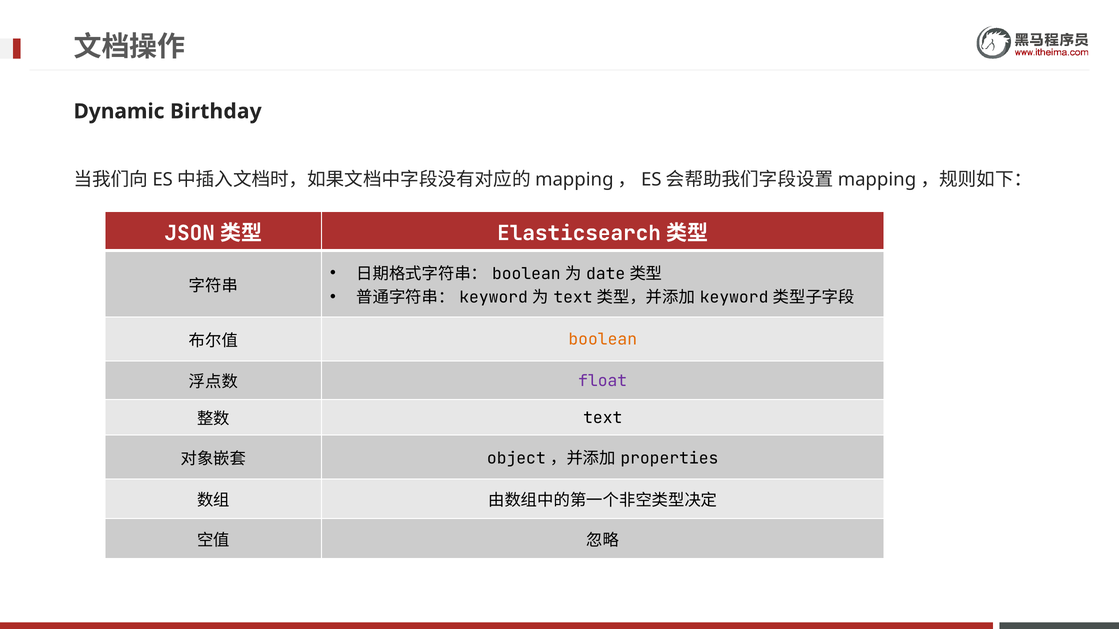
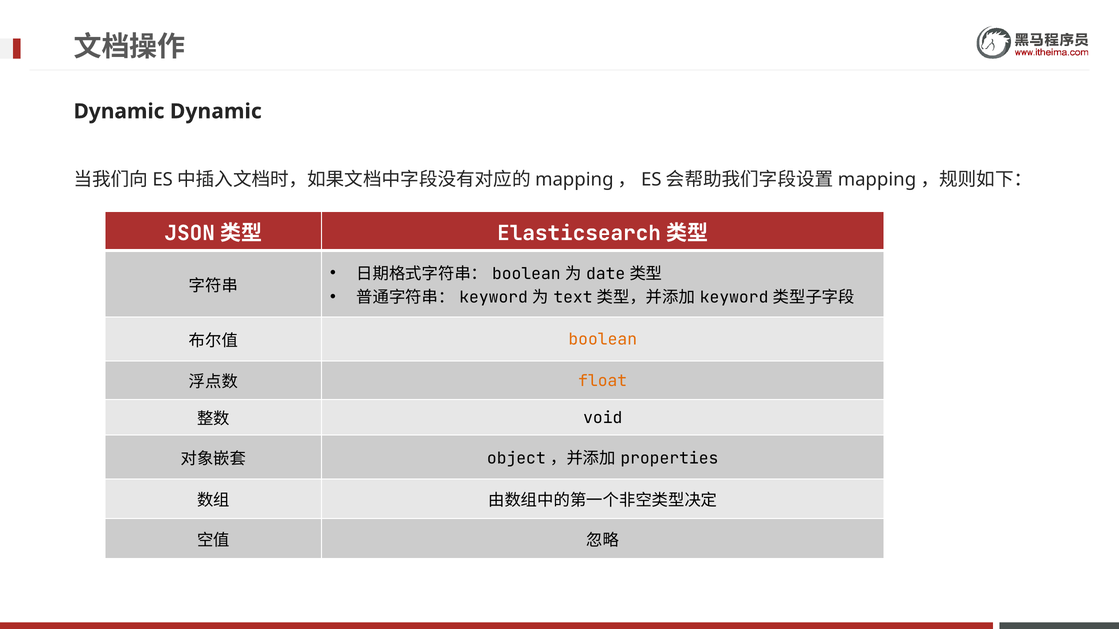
Dynamic Birthday: Birthday -> Dynamic
float colour: purple -> orange
text at (603, 418): text -> void
